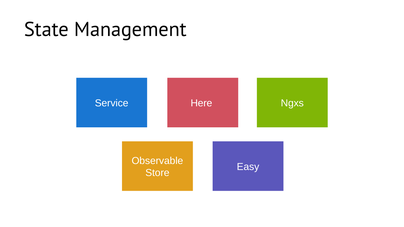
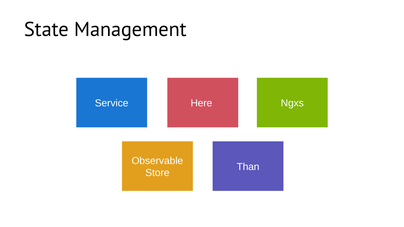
Easy: Easy -> Than
